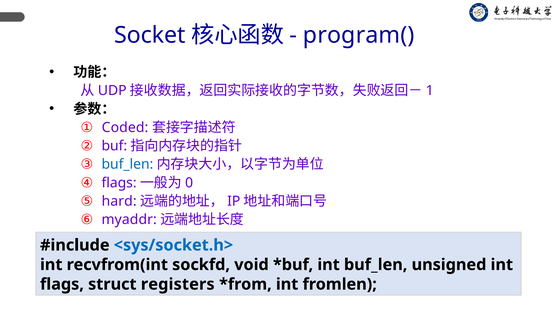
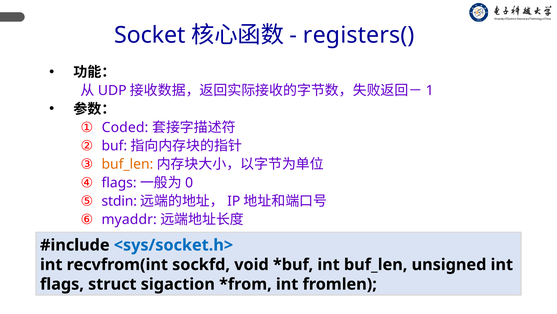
program(: program( -> registers(
buf_len at (127, 164) colour: blue -> orange
hard: hard -> stdin
registers: registers -> sigaction
